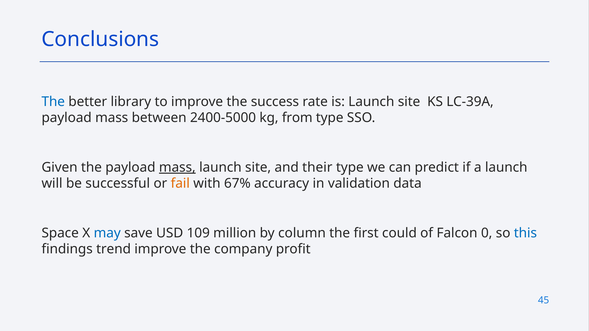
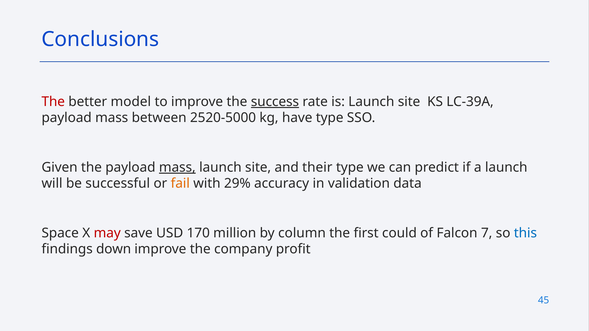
The at (53, 102) colour: blue -> red
library: library -> model
success underline: none -> present
2400-5000: 2400-5000 -> 2520-5000
from: from -> have
67%: 67% -> 29%
may colour: blue -> red
109: 109 -> 170
0: 0 -> 7
trend: trend -> down
